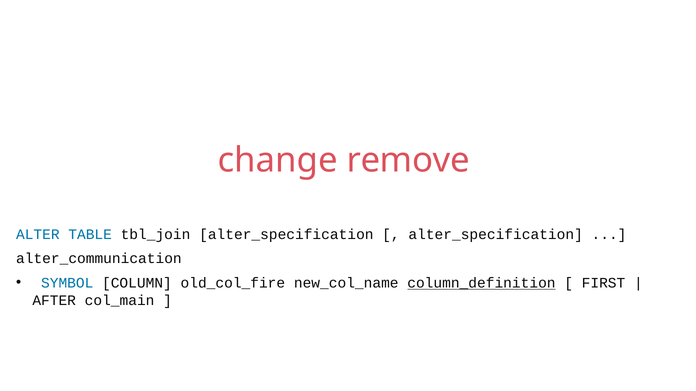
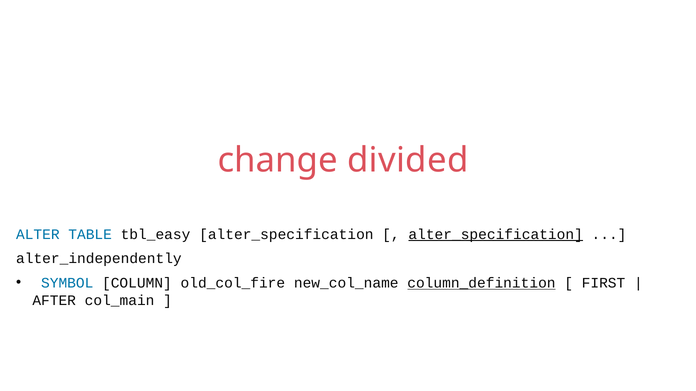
remove: remove -> divided
tbl_join: tbl_join -> tbl_easy
alter_specification at (496, 235) underline: none -> present
alter_communication: alter_communication -> alter_independently
